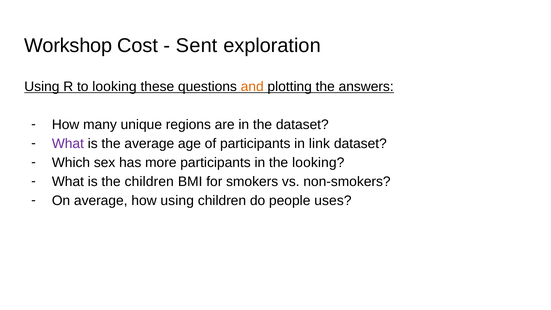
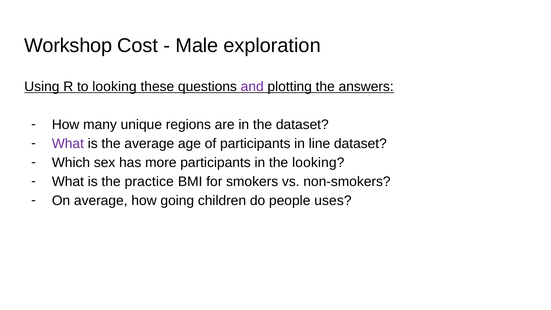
Sent: Sent -> Male
and colour: orange -> purple
link: link -> line
the children: children -> practice
how using: using -> going
